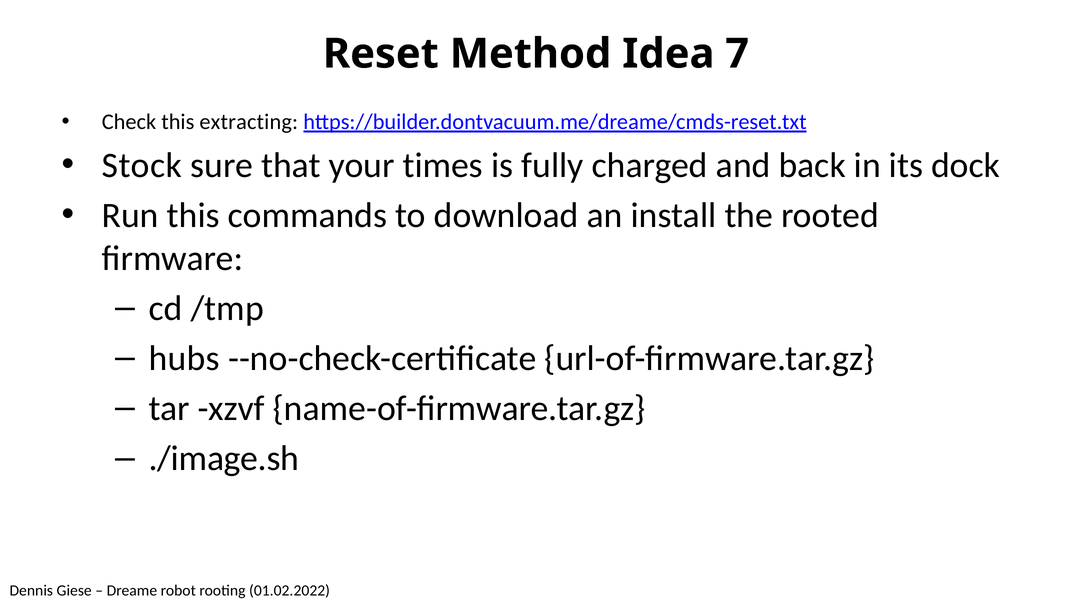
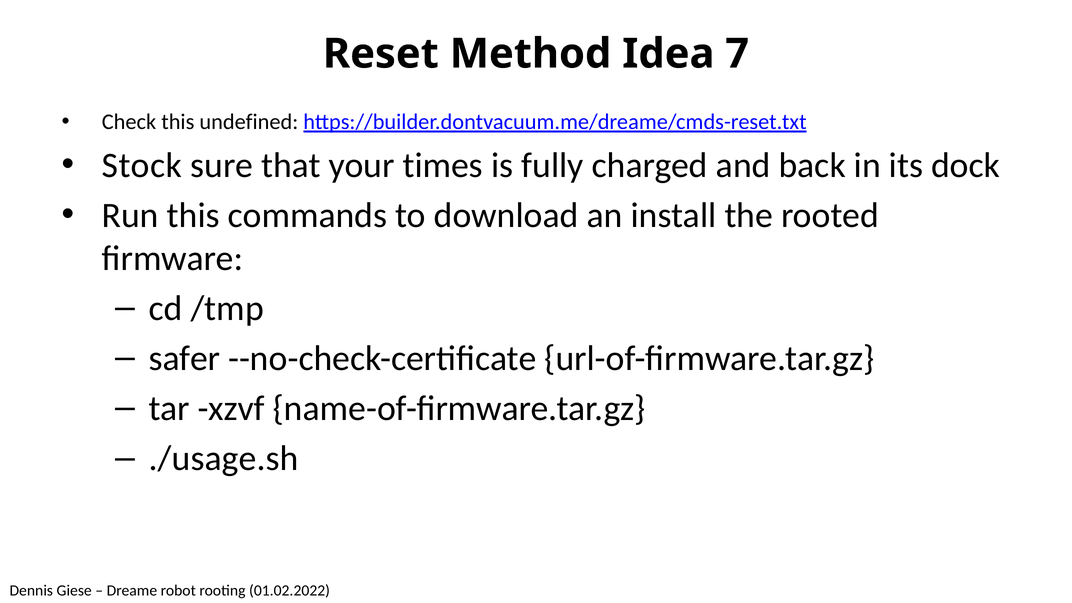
extracting: extracting -> undefined
hubs: hubs -> safer
./image.sh: ./image.sh -> ./usage.sh
